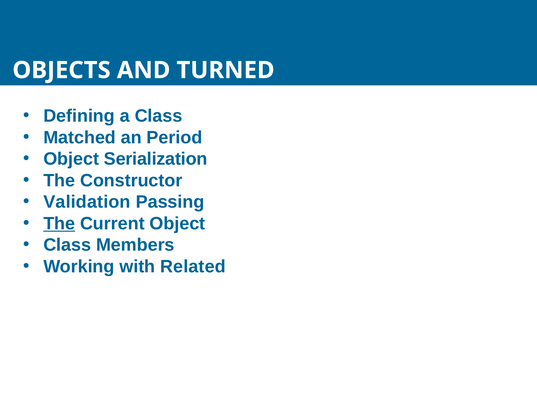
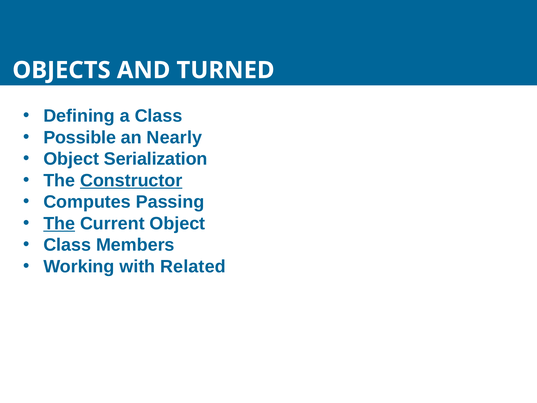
Matched: Matched -> Possible
Period: Period -> Nearly
Constructor underline: none -> present
Validation: Validation -> Computes
